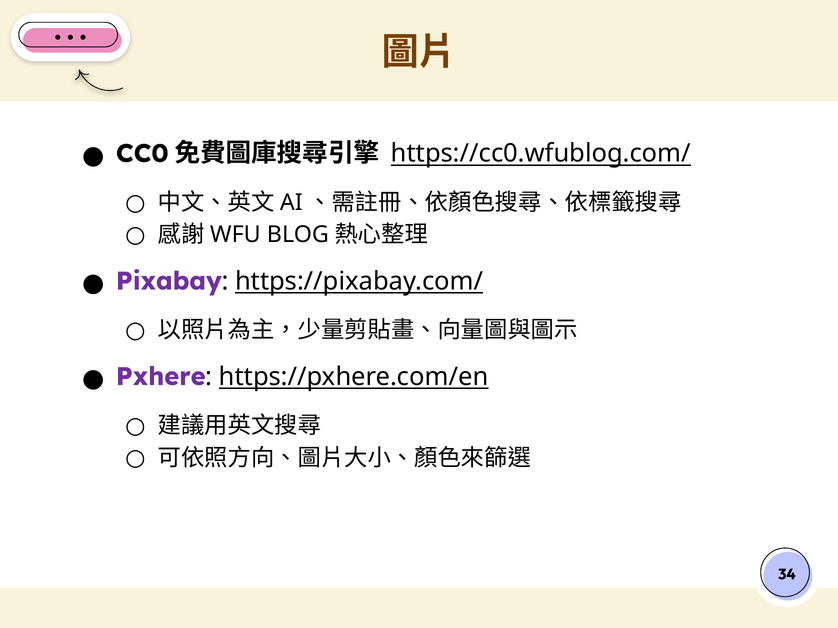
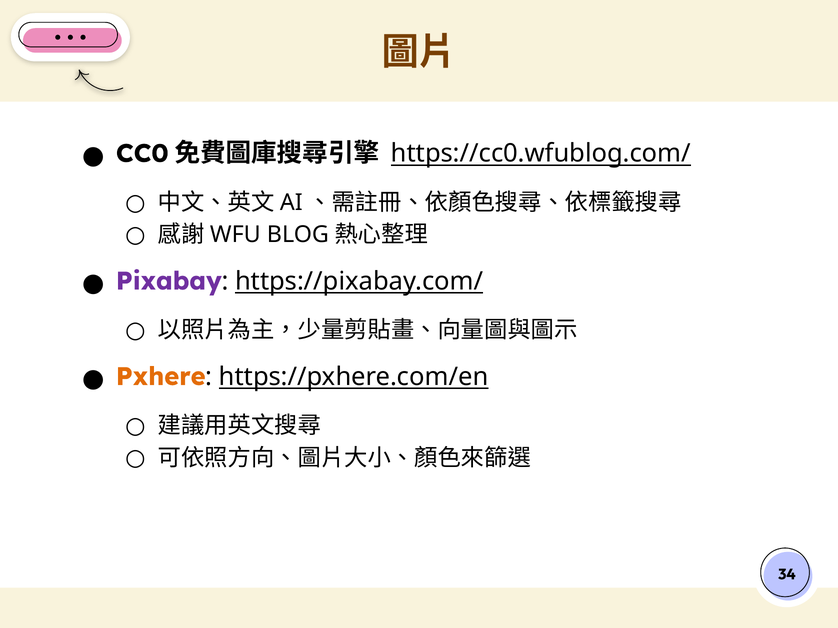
Pxhere colour: purple -> orange
